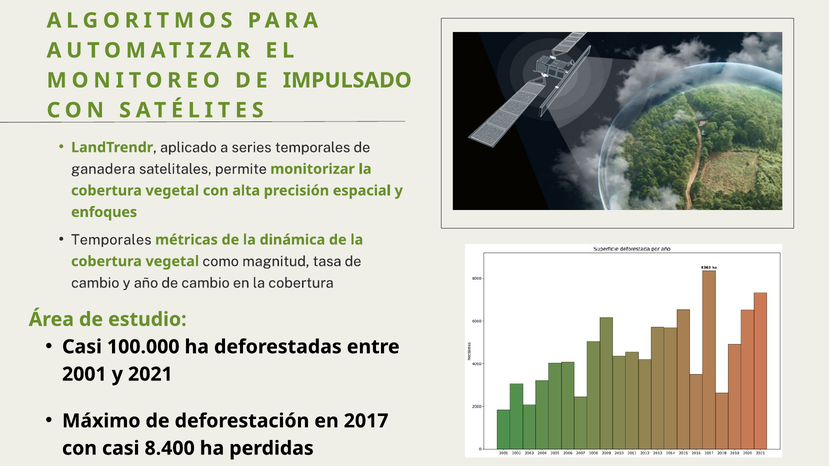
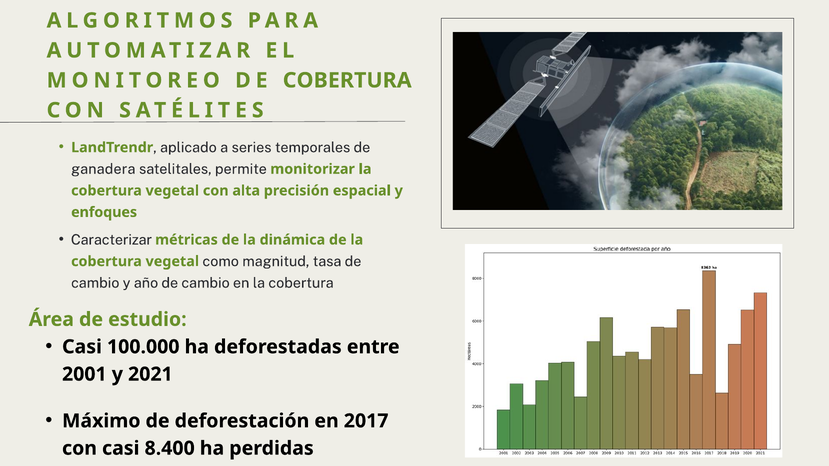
DE IMPULSADO: IMPULSADO -> COBERTURA
Temporales at (111, 240): Temporales -> Caracterizar
